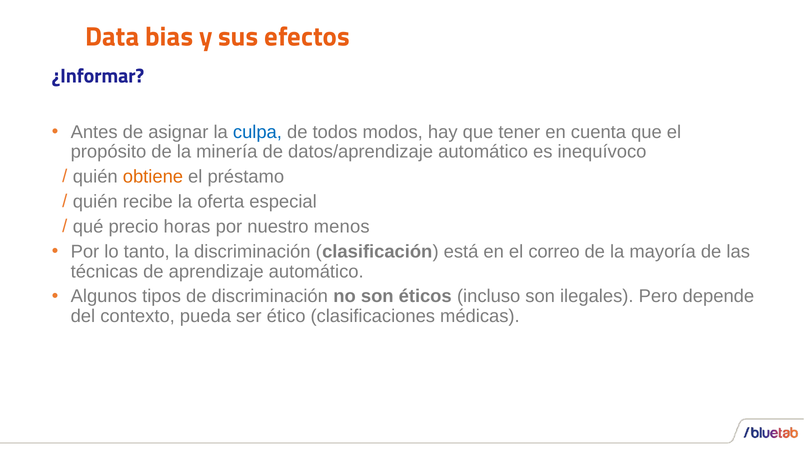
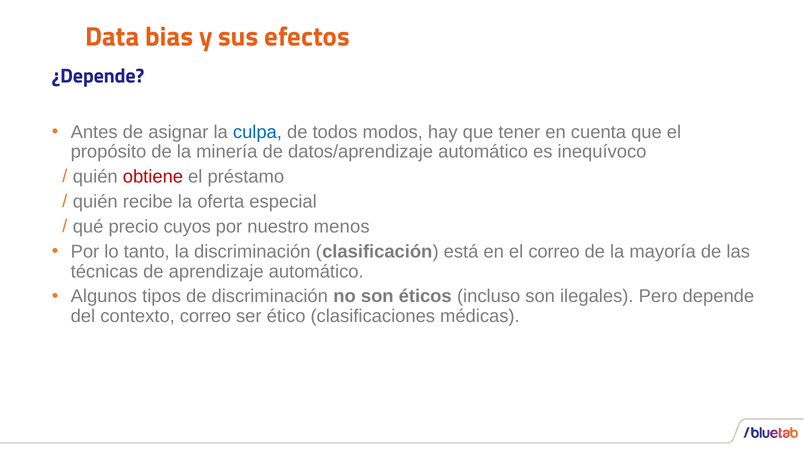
¿Informar: ¿Informar -> ¿Depende
obtiene colour: orange -> red
horas: horas -> cuyos
contexto pueda: pueda -> correo
